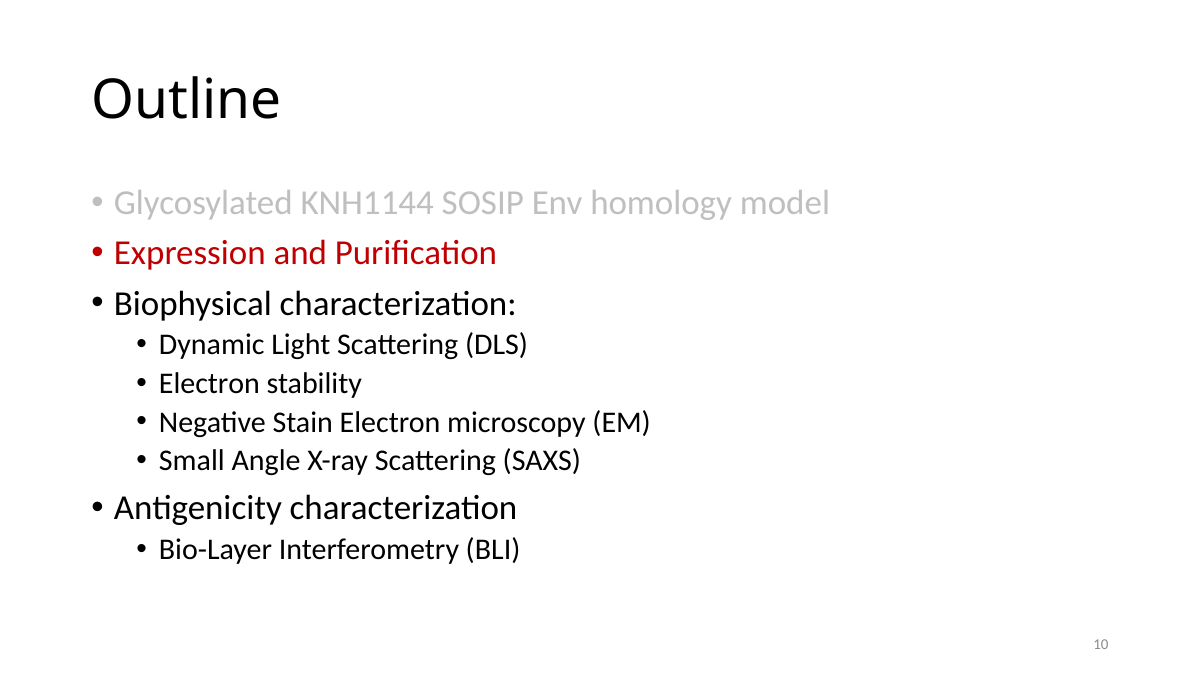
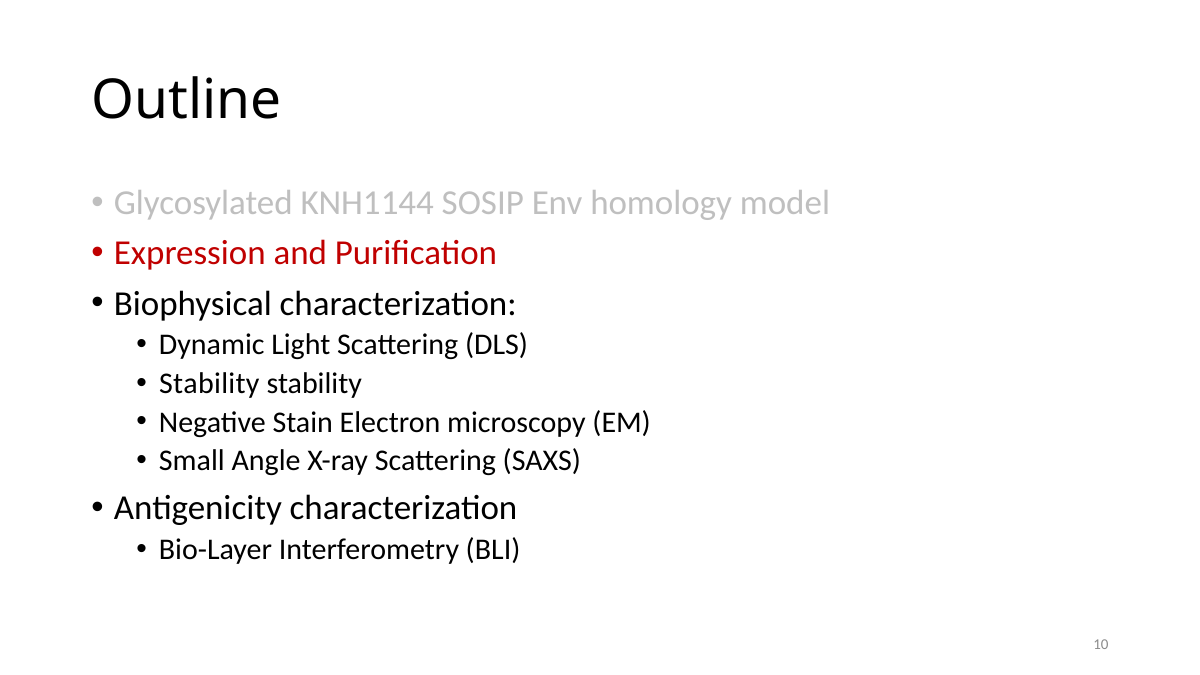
Electron at (209, 384): Electron -> Stability
